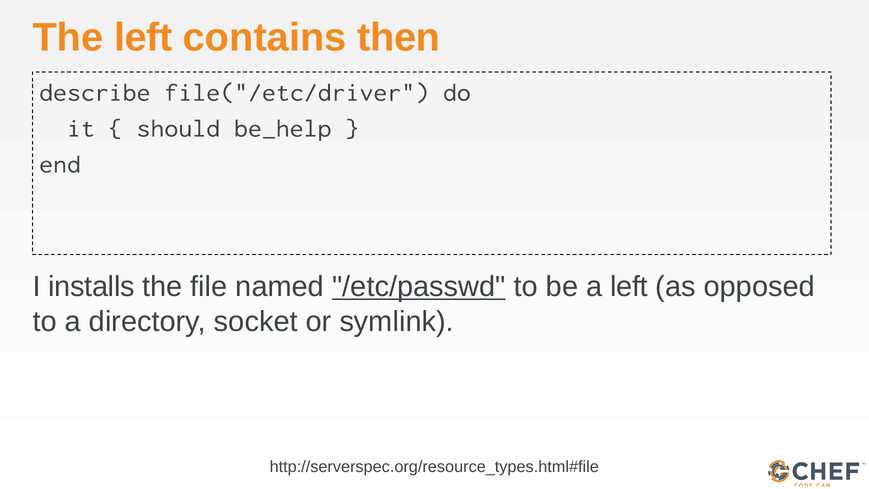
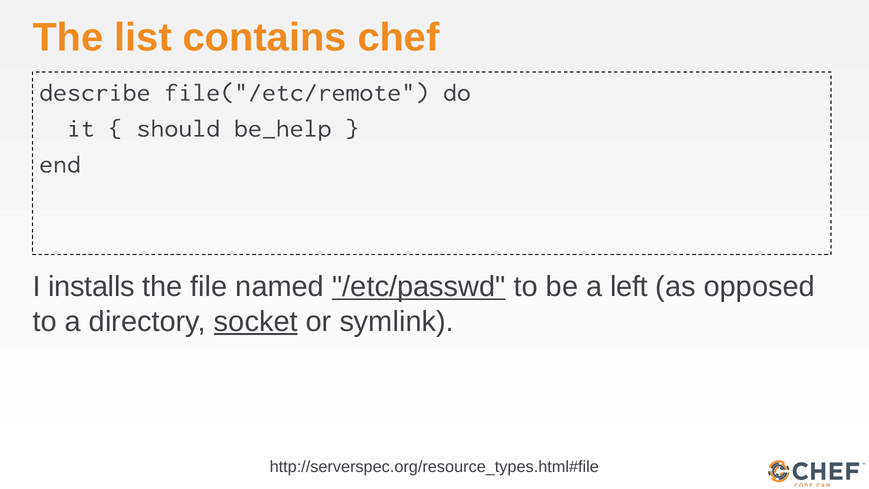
The left: left -> list
then: then -> chef
file("/etc/driver: file("/etc/driver -> file("/etc/remote
socket underline: none -> present
